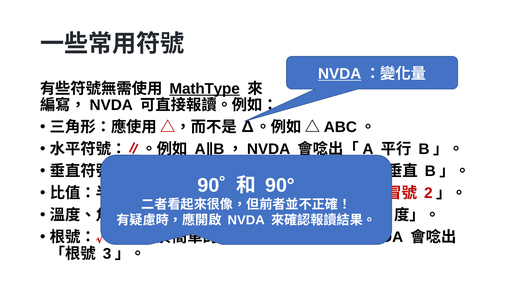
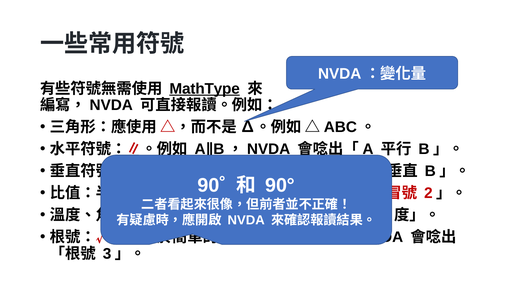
NVDA at (340, 74) underline: present -> none
